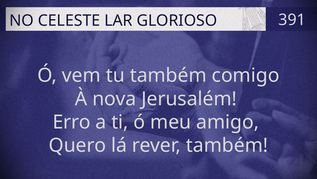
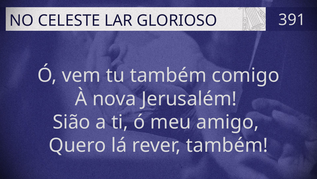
Erro: Erro -> Sião
